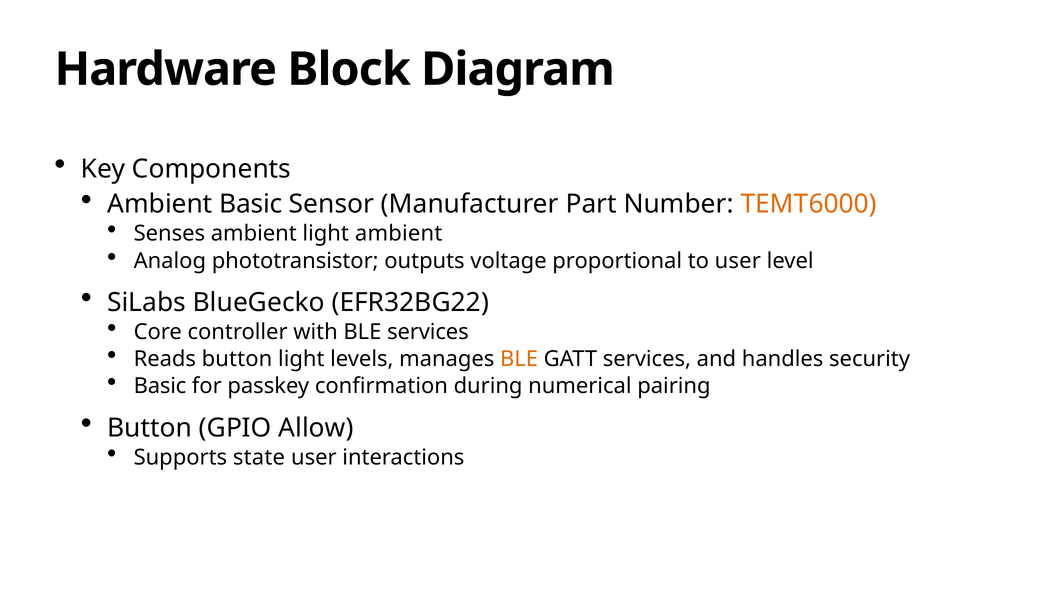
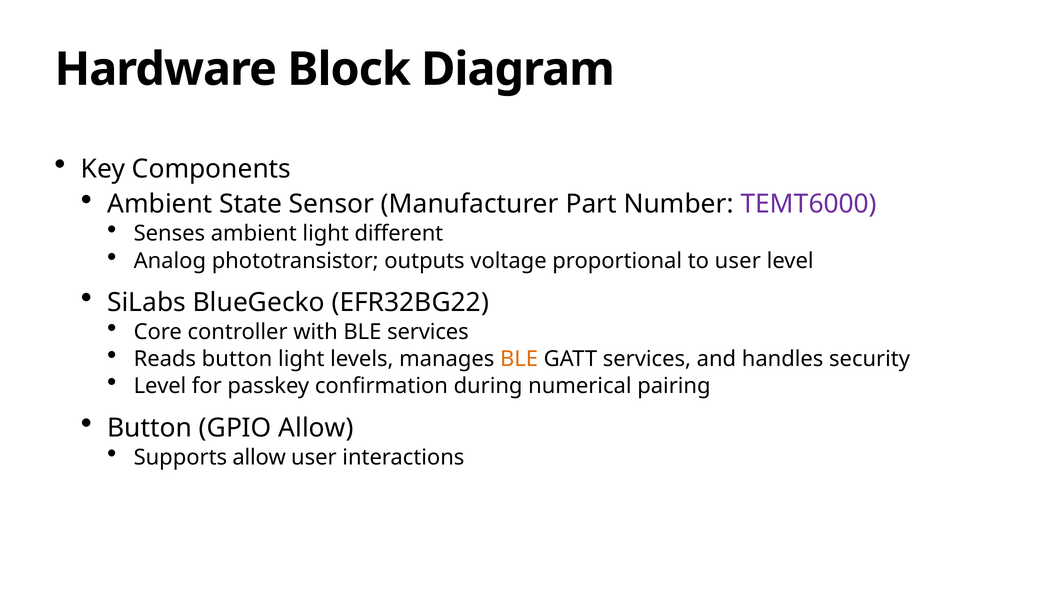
Ambient Basic: Basic -> State
TEMT6000 colour: orange -> purple
light ambient: ambient -> different
Basic at (160, 386): Basic -> Level
Supports state: state -> allow
